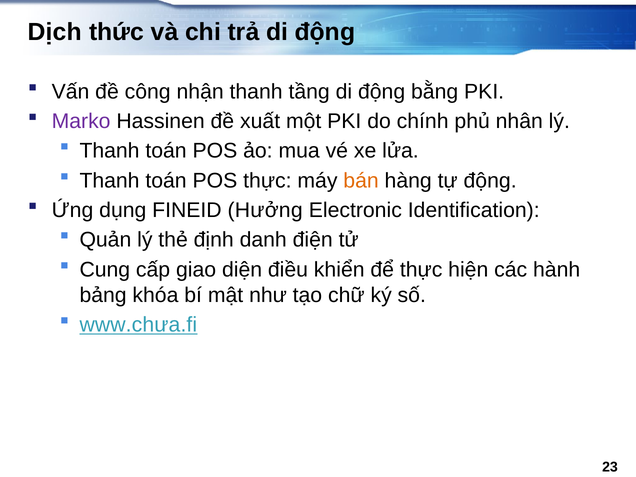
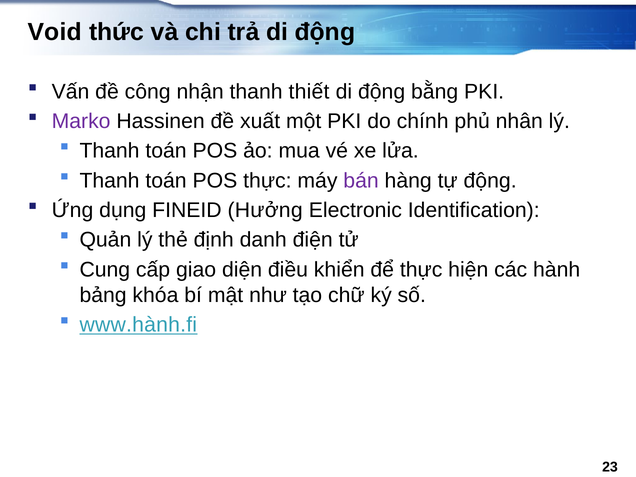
Dịch: Dịch -> Void
tầng: tầng -> thiết
bán colour: orange -> purple
www.chưa.fi: www.chưa.fi -> www.hành.fi
